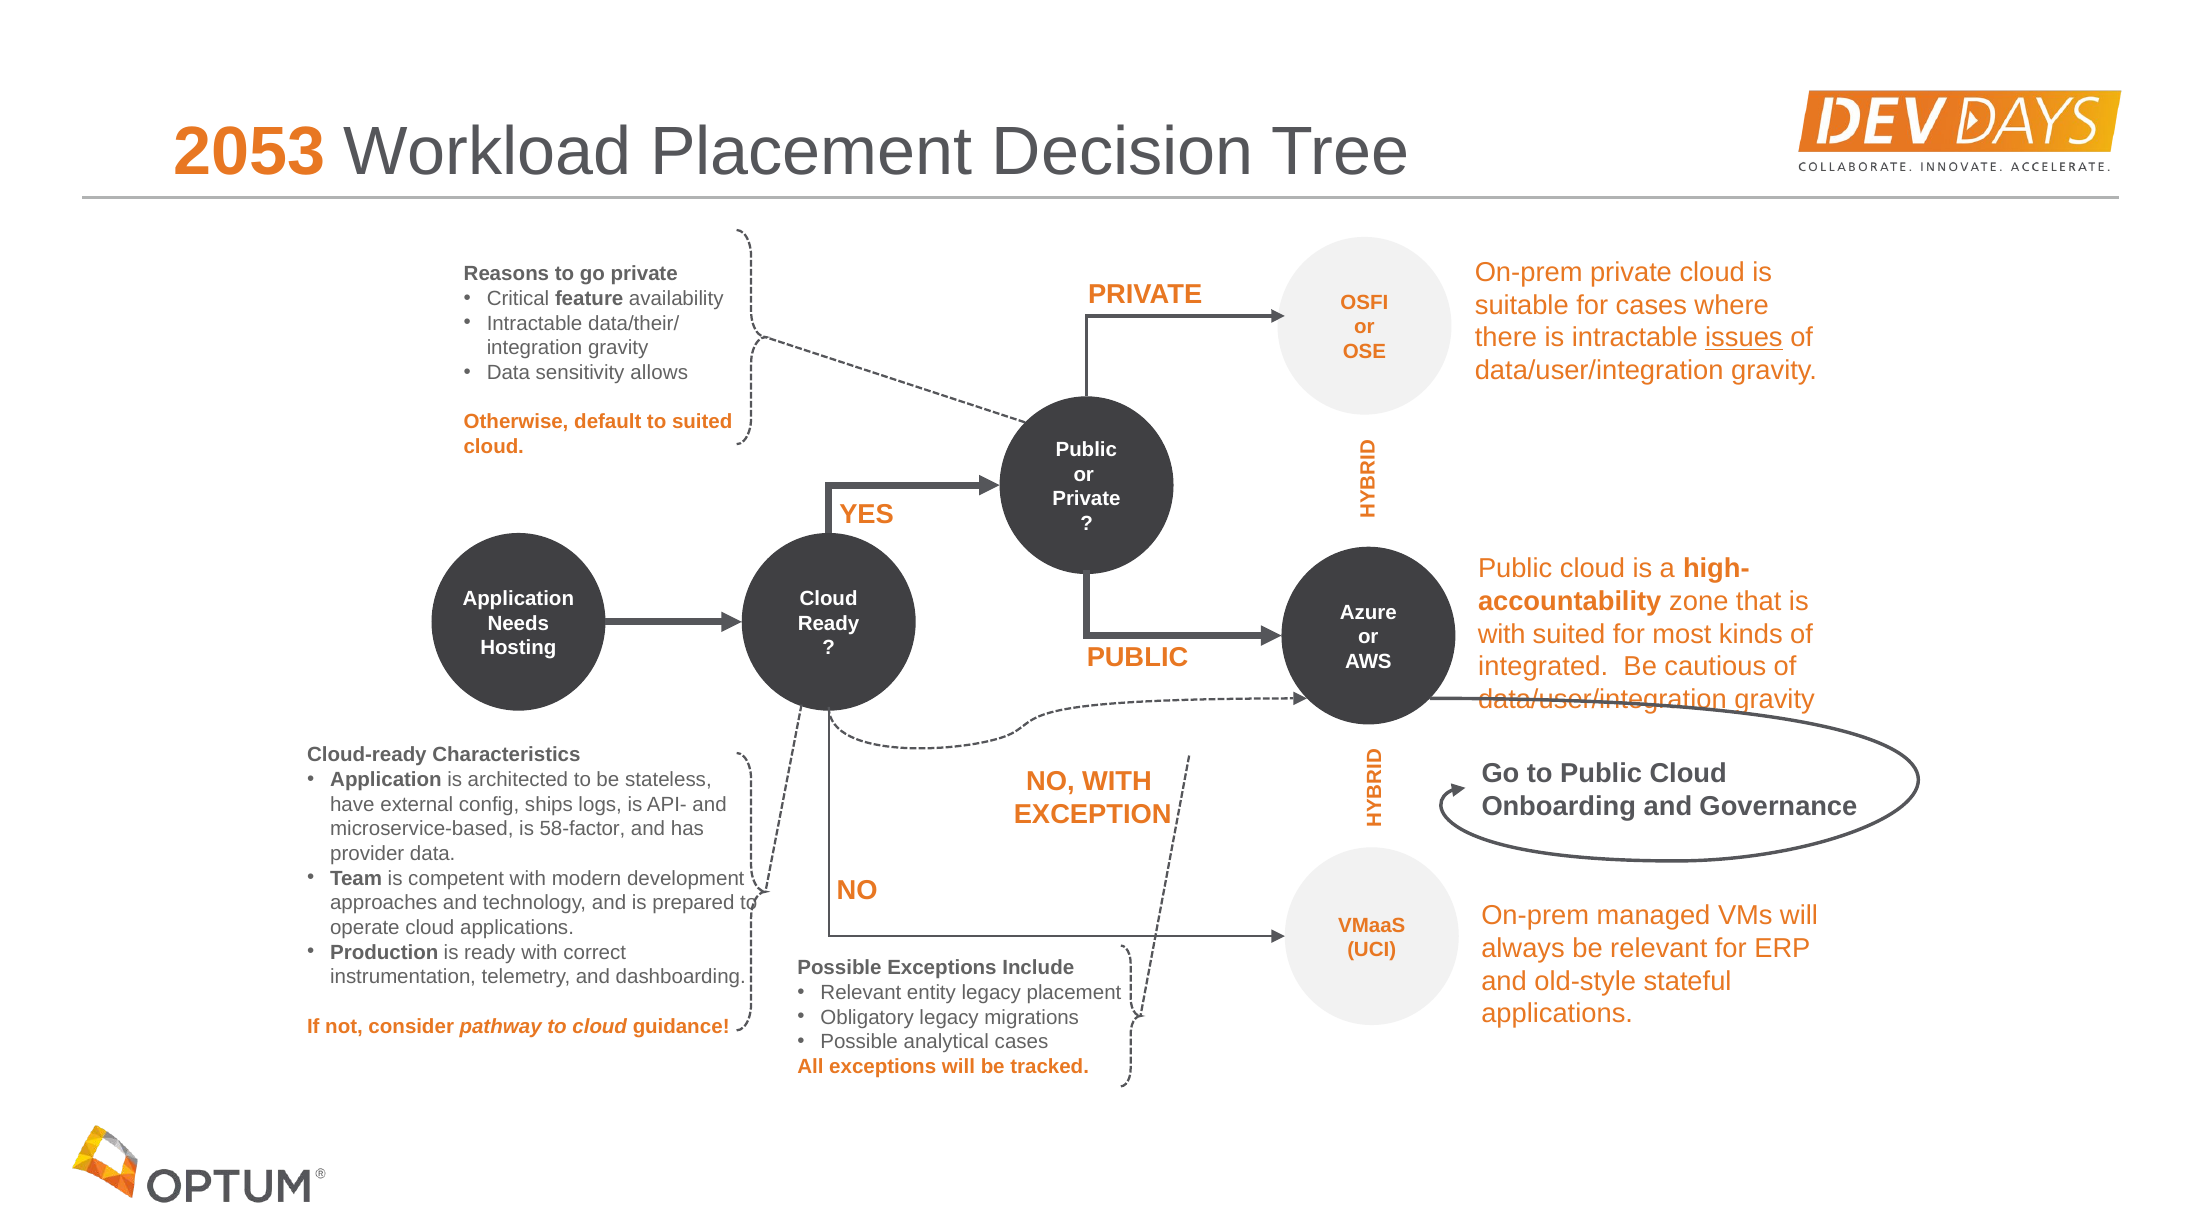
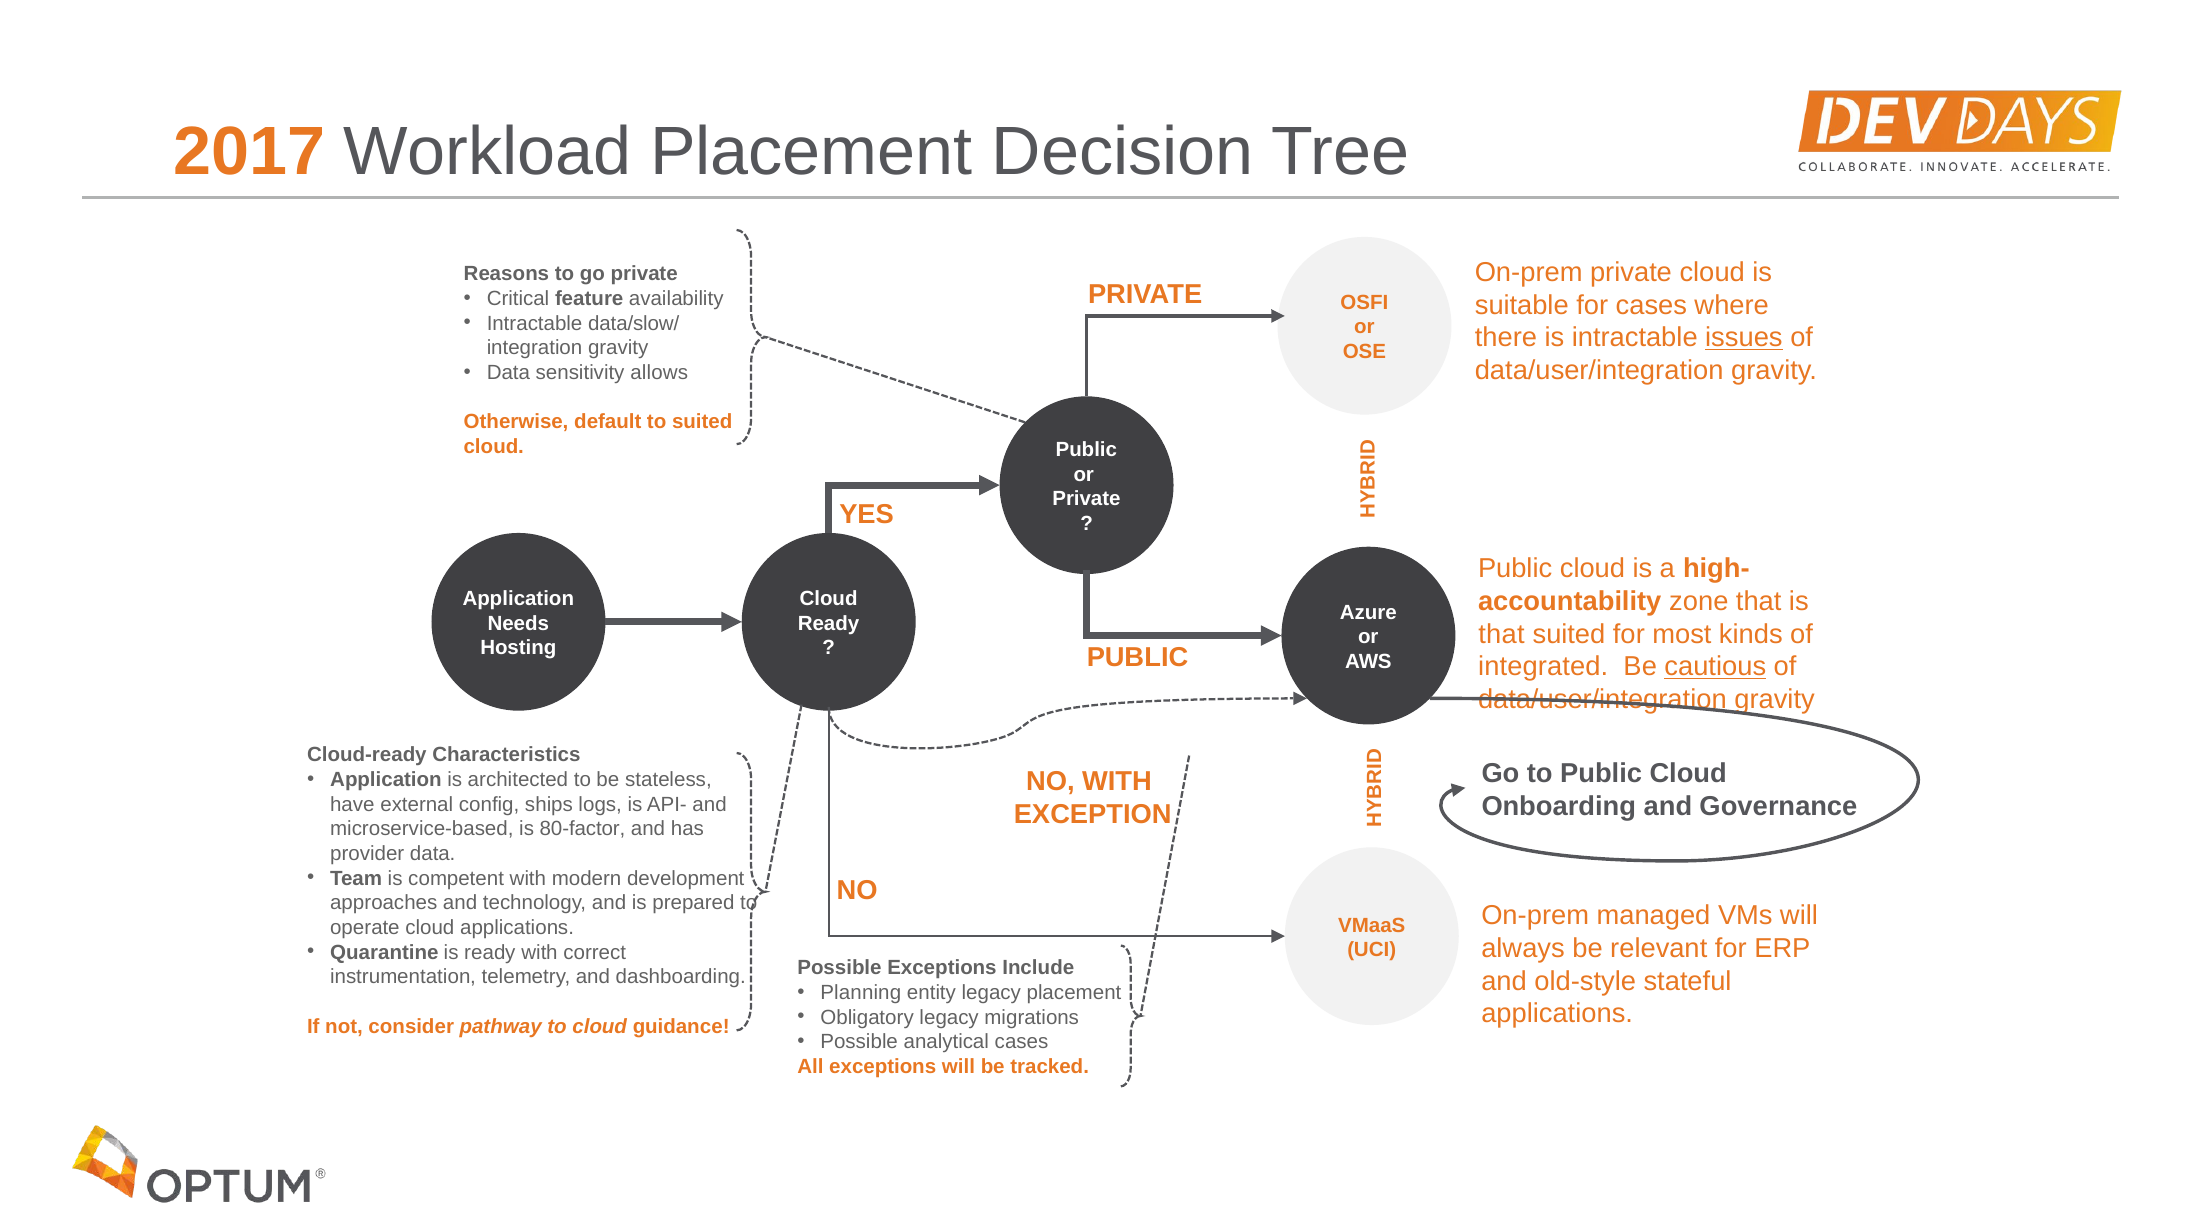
2053: 2053 -> 2017
data/their/: data/their/ -> data/slow/
with at (1502, 634): with -> that
cautious underline: none -> present
58-factor: 58-factor -> 80-factor
Production: Production -> Quarantine
Relevant at (861, 993): Relevant -> Planning
